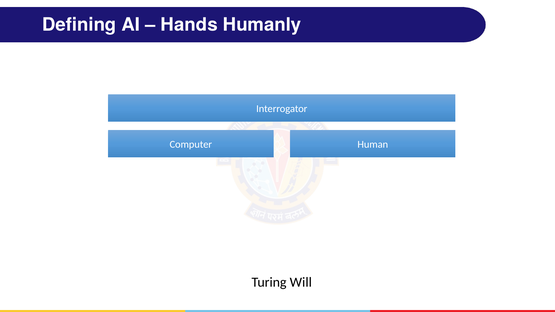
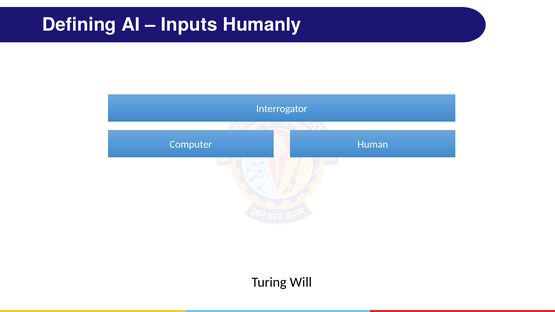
Hands: Hands -> Inputs
